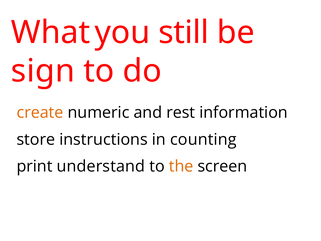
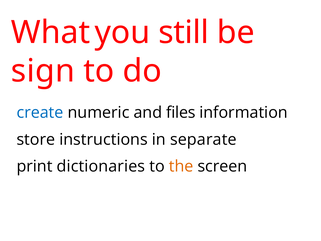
create colour: orange -> blue
rest: rest -> files
counting: counting -> separate
understand: understand -> dictionaries
